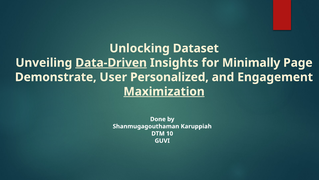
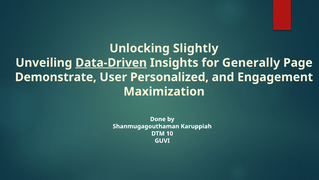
Dataset: Dataset -> Slightly
Minimally: Minimally -> Generally
Maximization underline: present -> none
